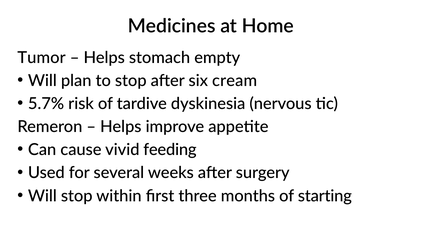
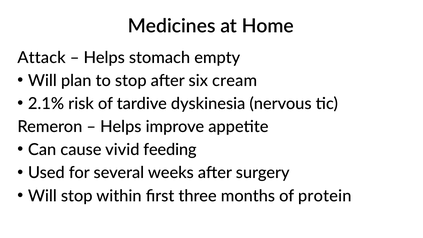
Tumor: Tumor -> Attack
5.7%: 5.7% -> 2.1%
starting: starting -> protein
